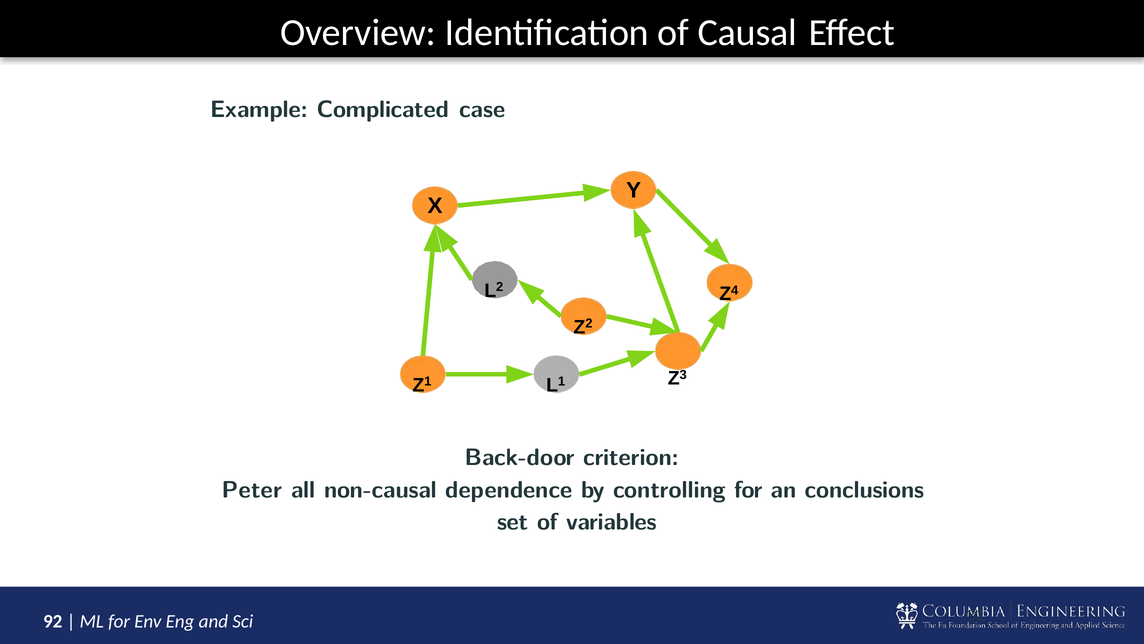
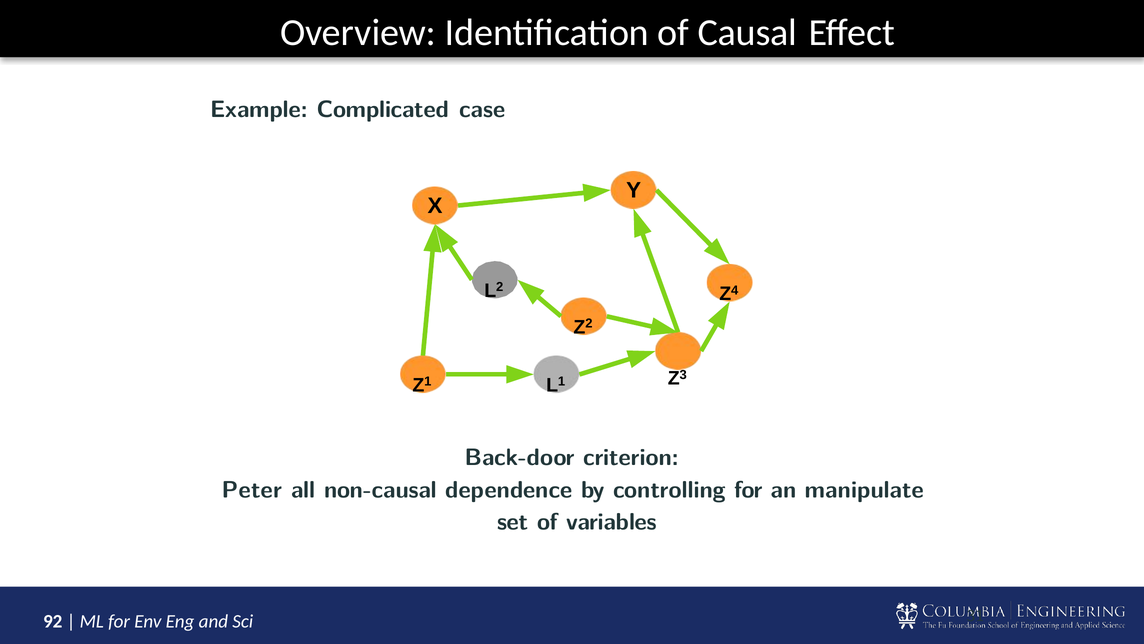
conclusions: conclusions -> manipulate
